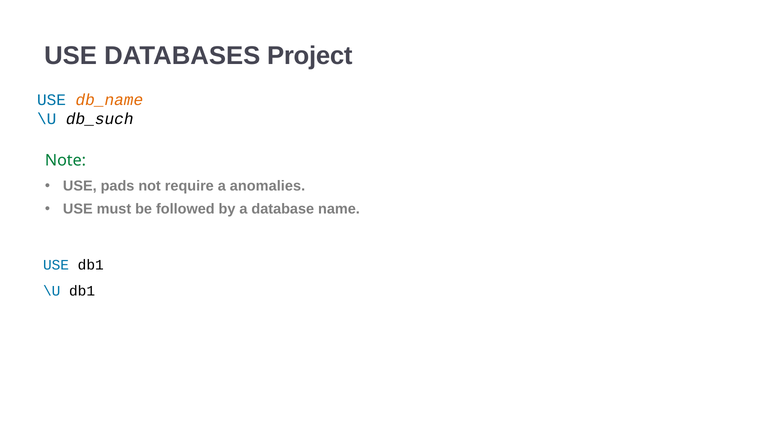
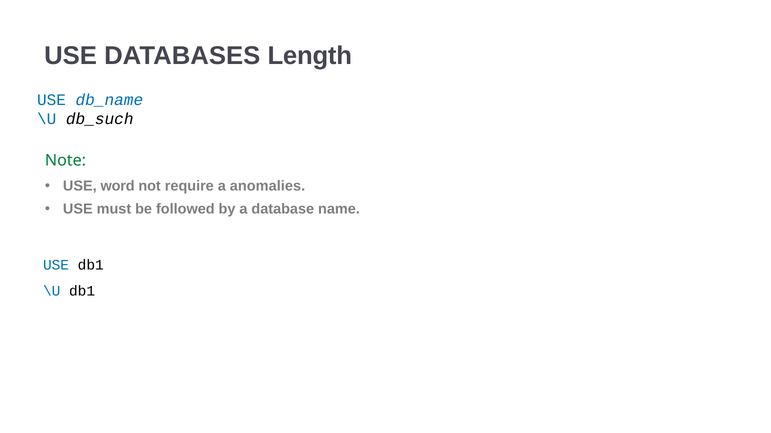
Project: Project -> Length
db_name colour: orange -> blue
pads: pads -> word
